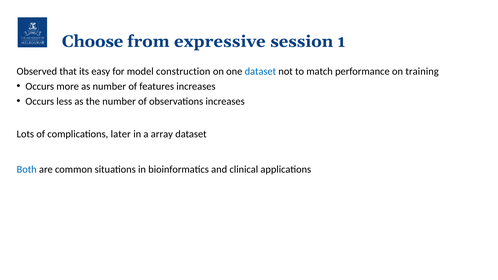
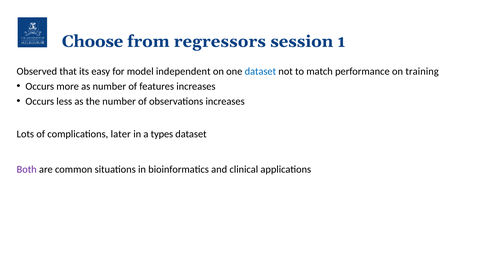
expressive: expressive -> regressors
construction: construction -> independent
array: array -> types
Both colour: blue -> purple
